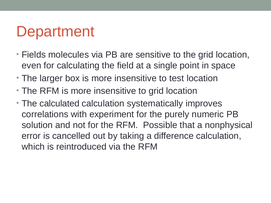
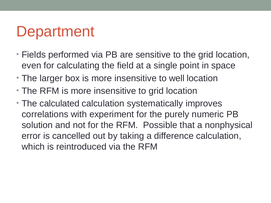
molecules: molecules -> performed
test: test -> well
